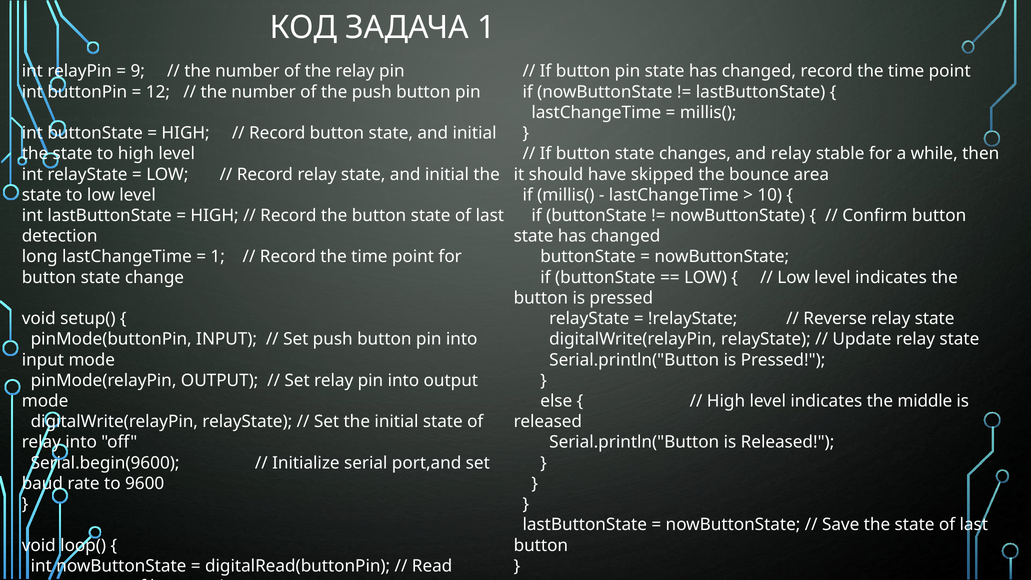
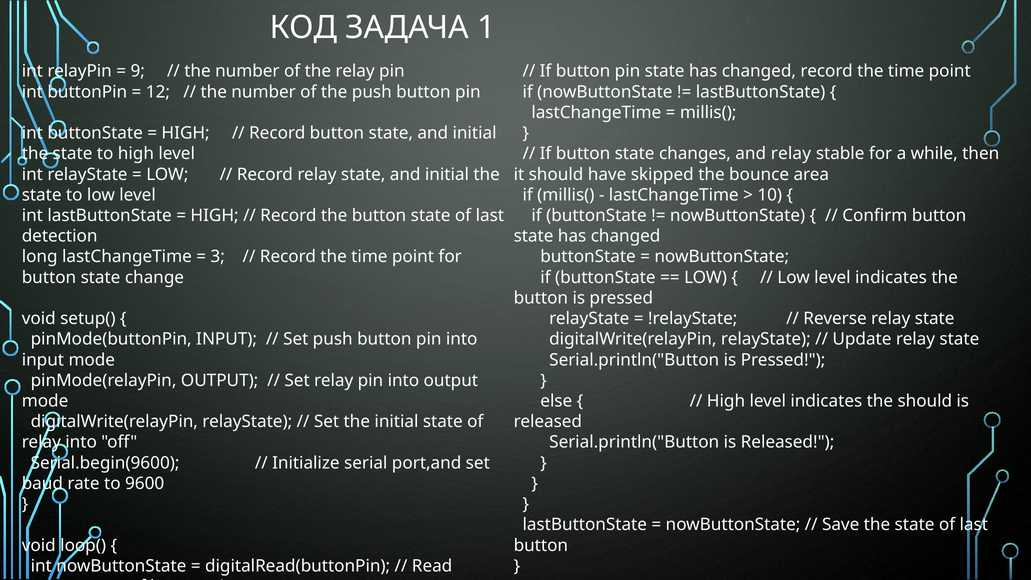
1 at (218, 257): 1 -> 3
the middle: middle -> should
